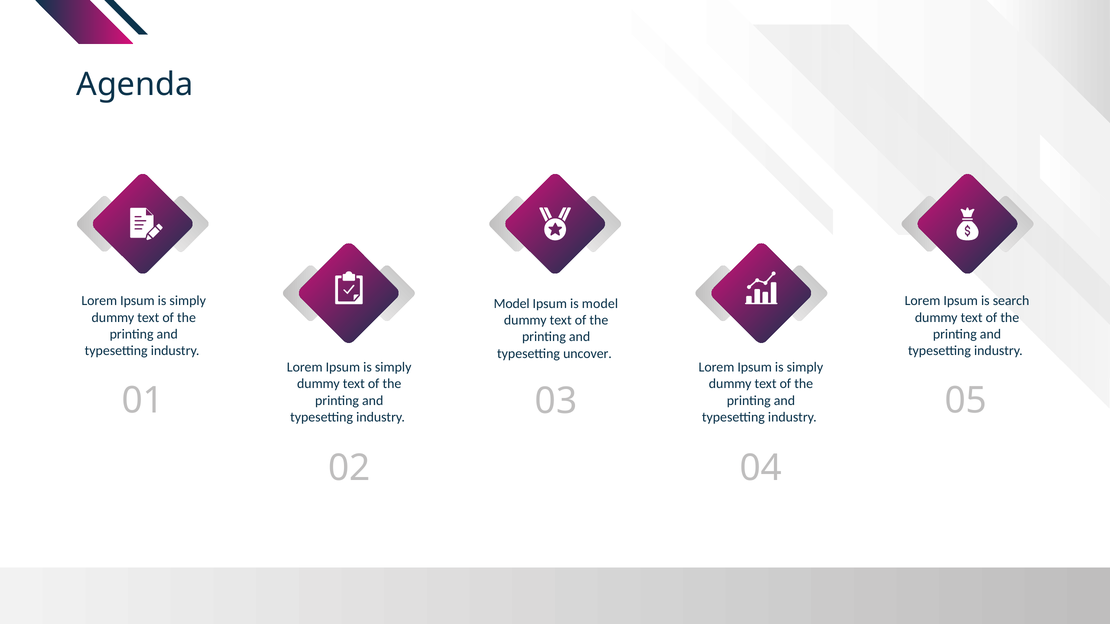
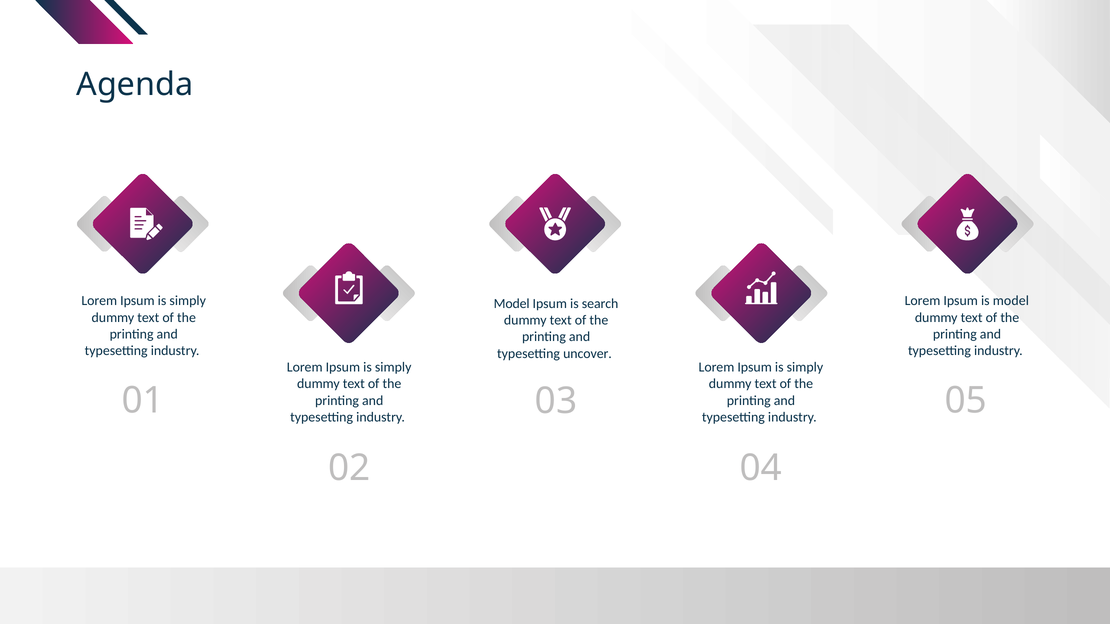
is search: search -> model
is model: model -> search
